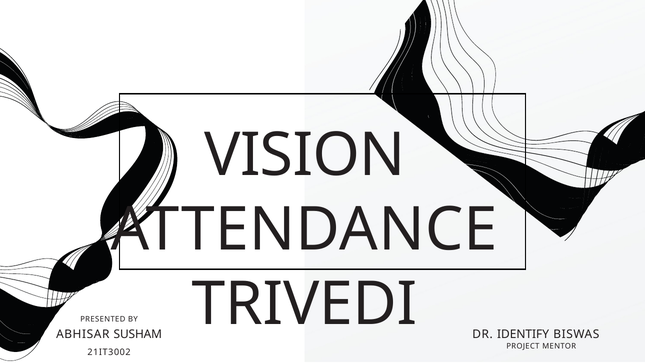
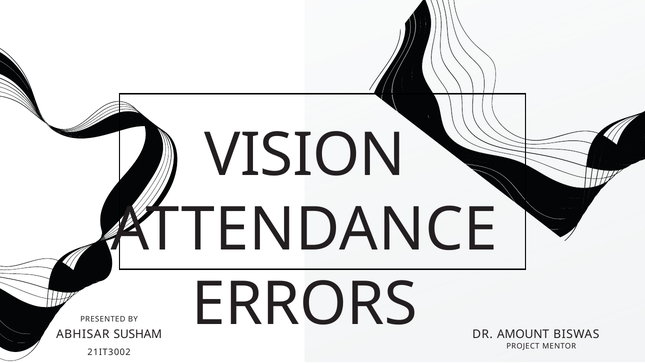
TRIVEDI: TRIVEDI -> ERRORS
IDENTIFY: IDENTIFY -> AMOUNT
